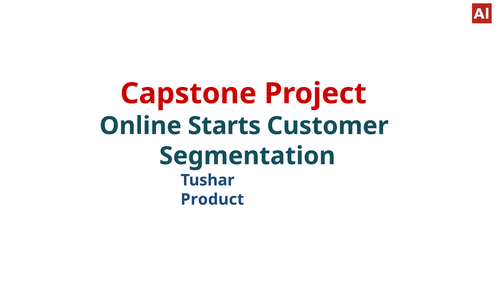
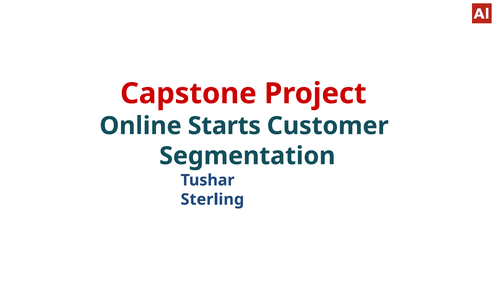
Product: Product -> Sterling
